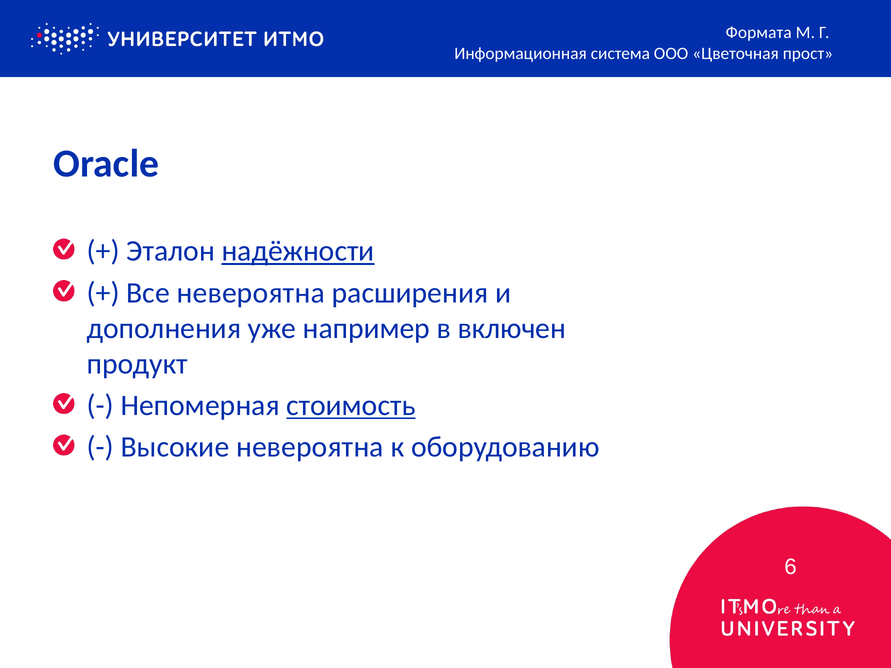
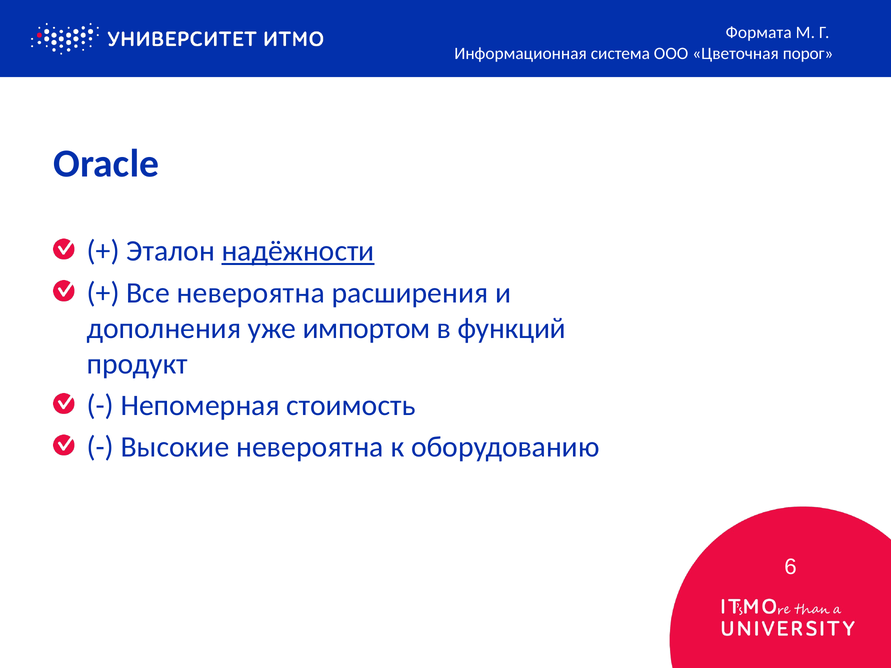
прост: прост -> порог
например: например -> импортом
включен: включен -> функций
стоимость underline: present -> none
